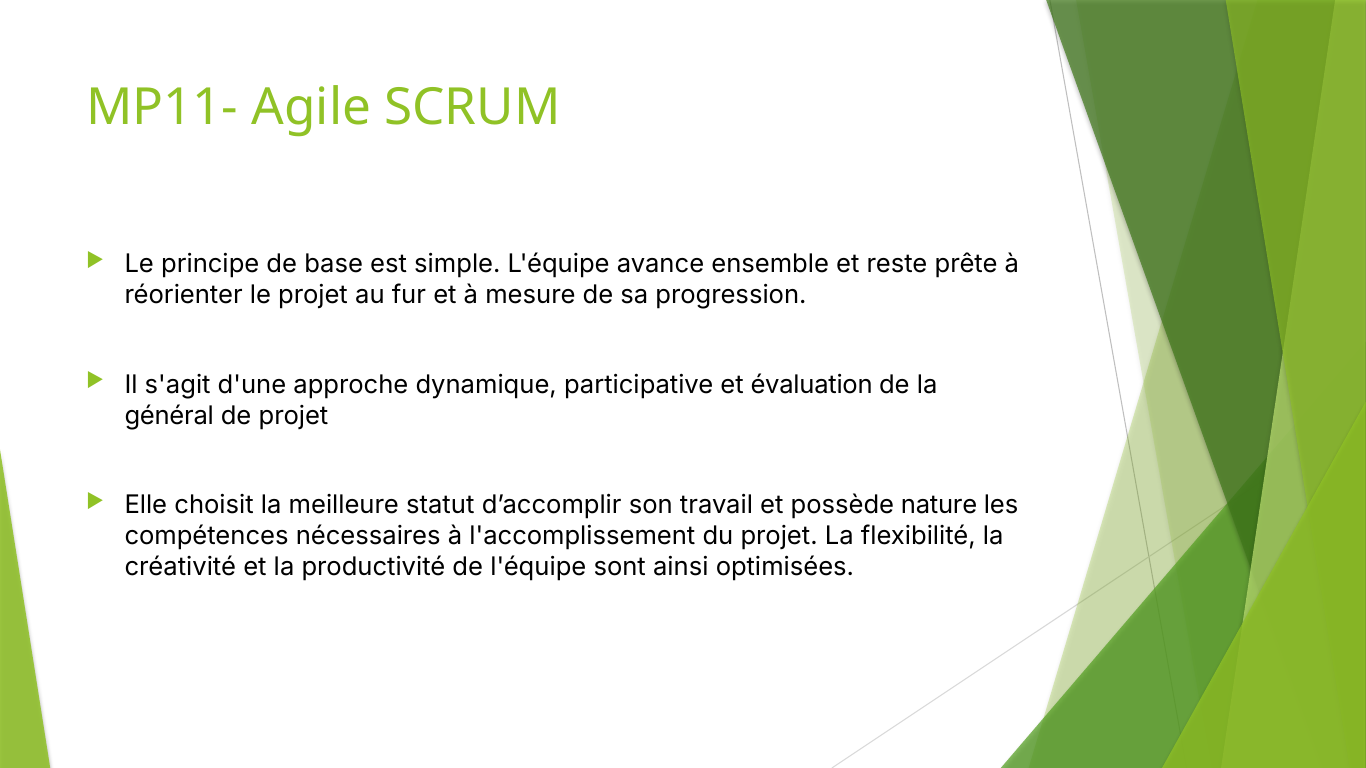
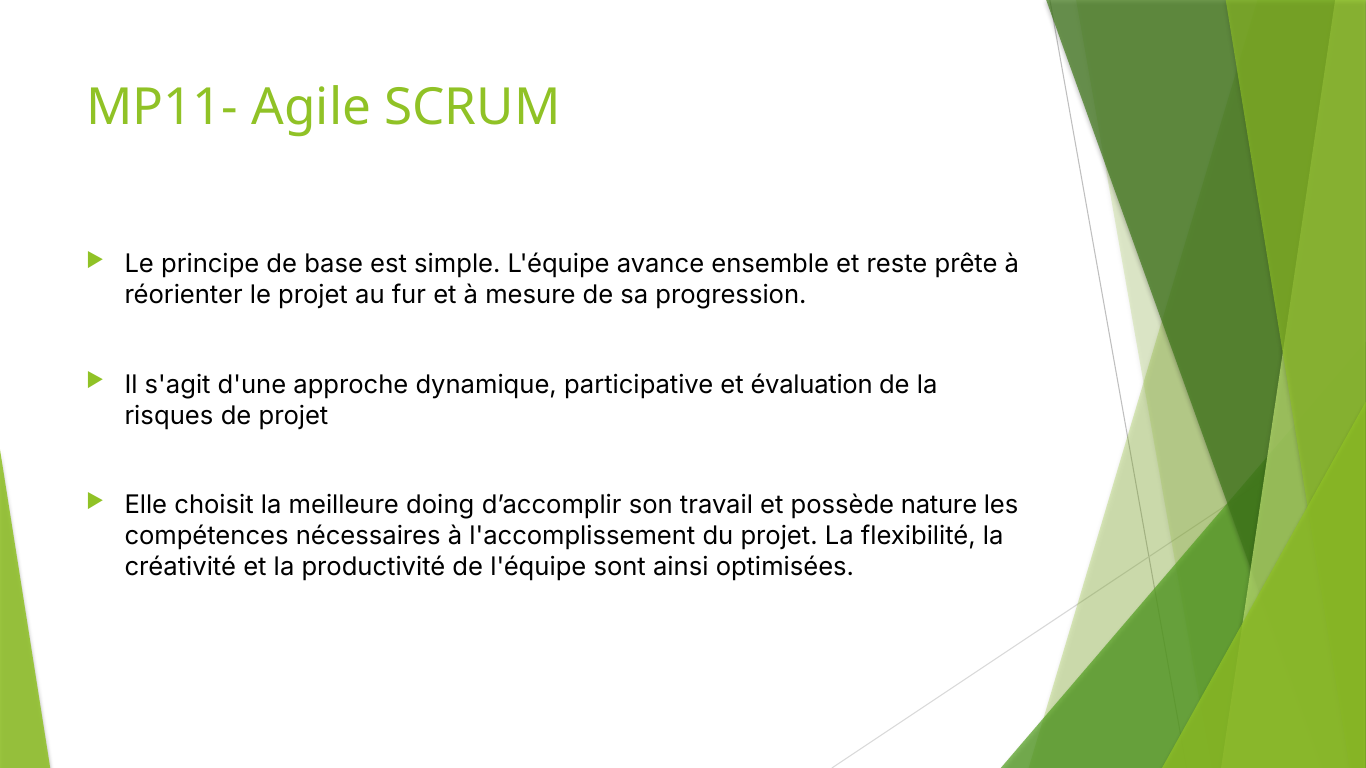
général: général -> risques
statut: statut -> doing
